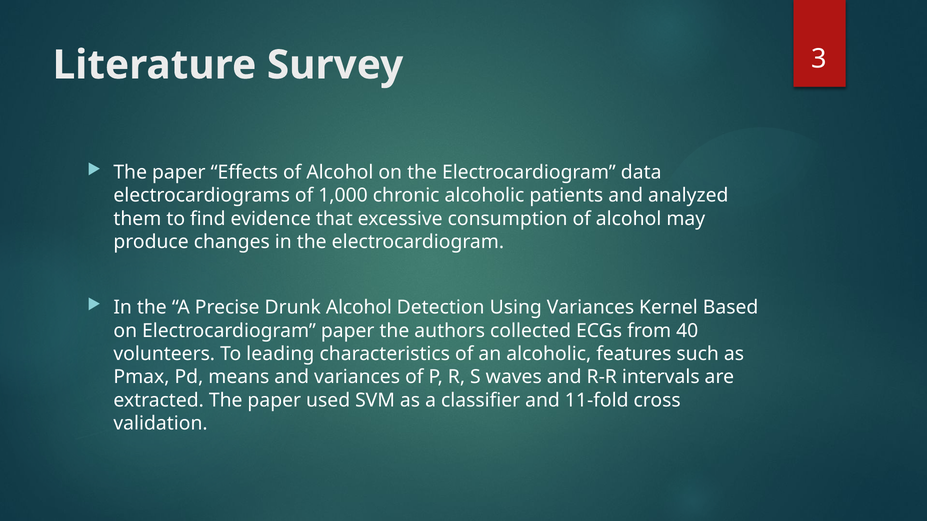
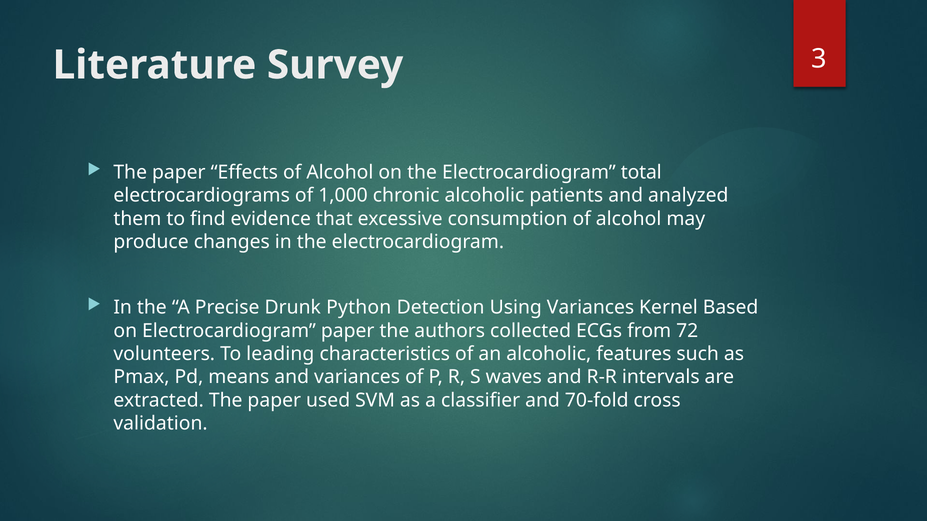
data: data -> total
Drunk Alcohol: Alcohol -> Python
40: 40 -> 72
11-fold: 11-fold -> 70-fold
